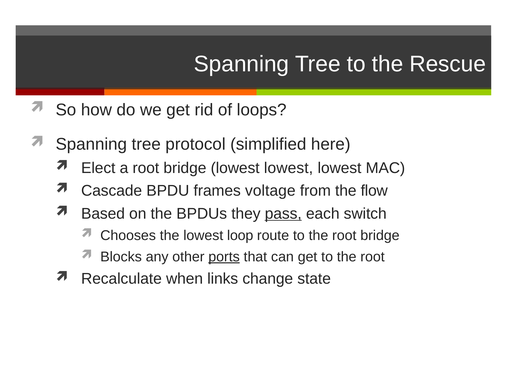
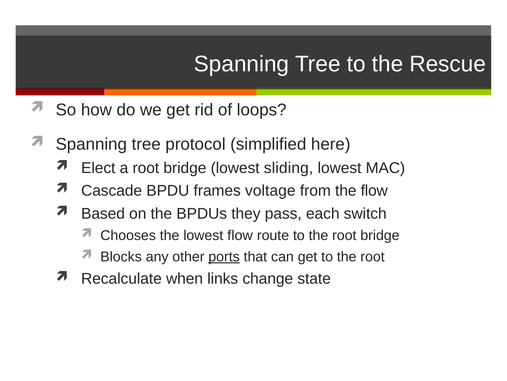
bridge lowest lowest: lowest -> sliding
pass underline: present -> none
lowest loop: loop -> flow
